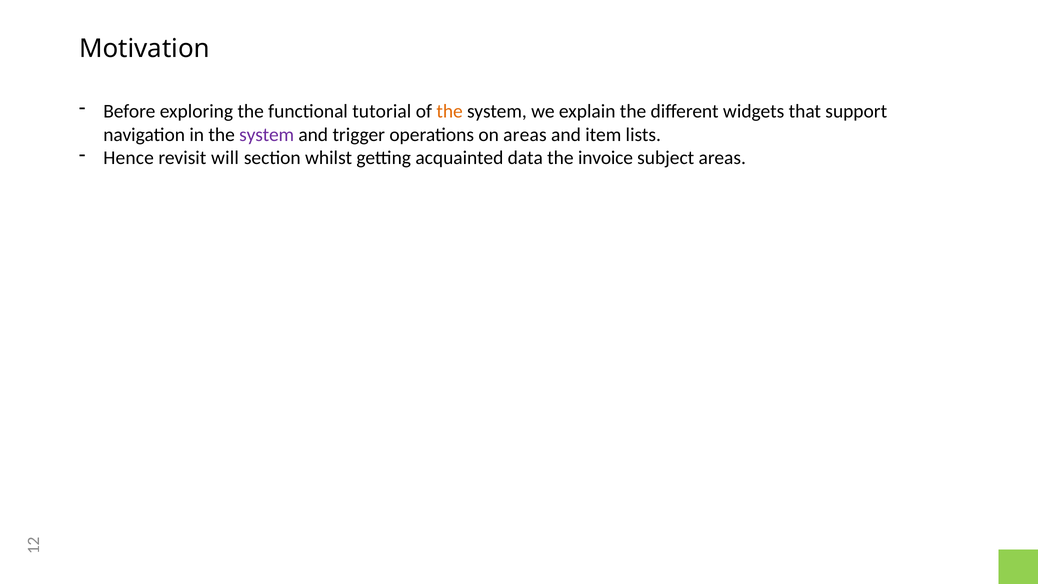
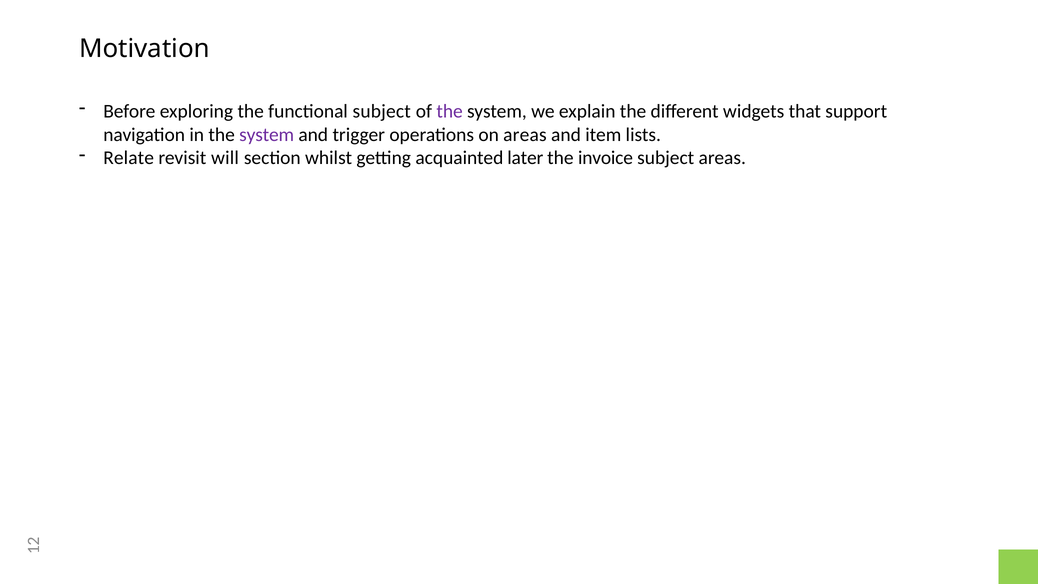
functional tutorial: tutorial -> subject
the at (450, 111) colour: orange -> purple
Hence: Hence -> Relate
data: data -> later
